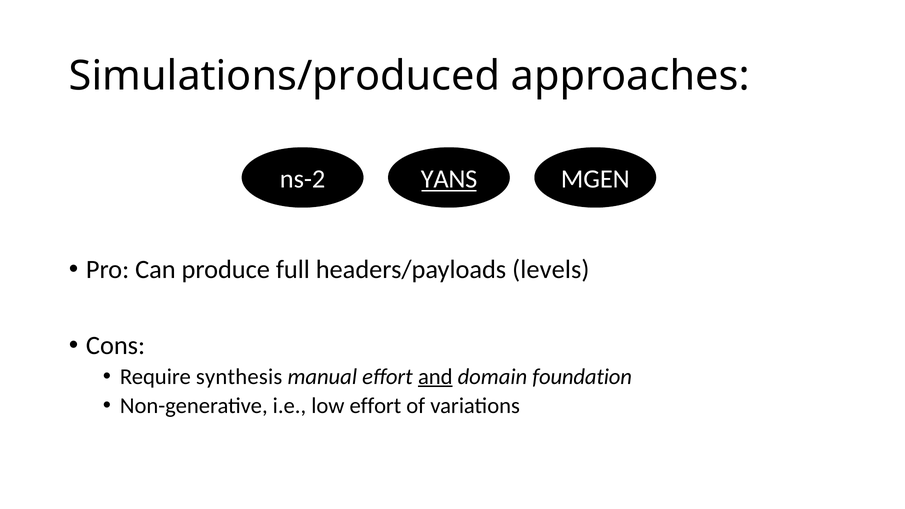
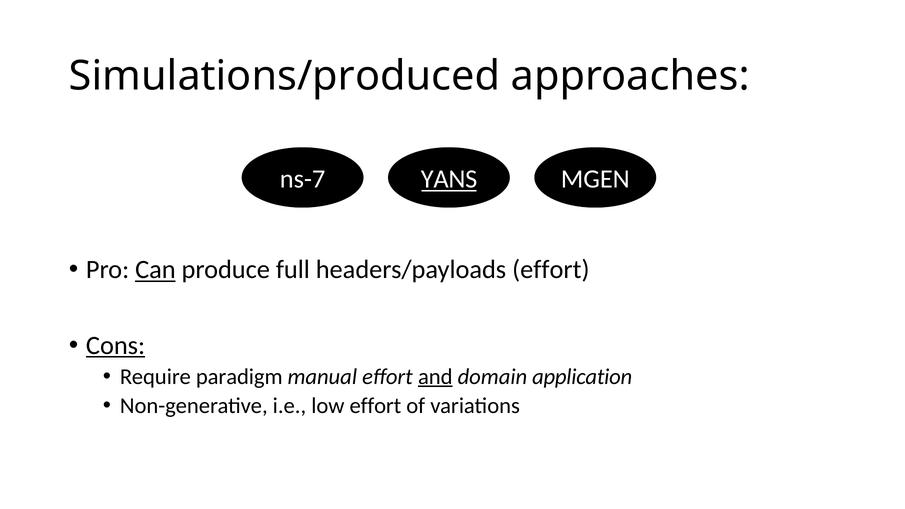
ns-2: ns-2 -> ns-7
Can underline: none -> present
headers/payloads levels: levels -> effort
Cons underline: none -> present
synthesis: synthesis -> paradigm
foundation: foundation -> application
